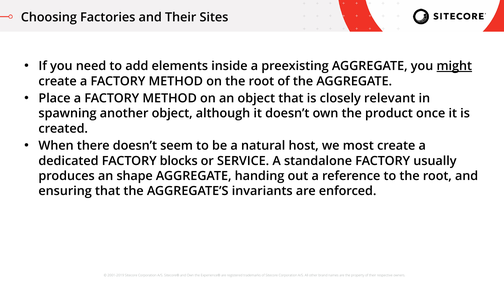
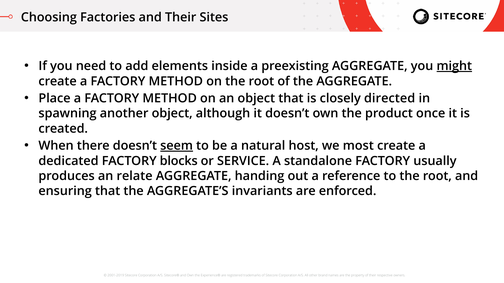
relevant: relevant -> directed
seem underline: none -> present
shape: shape -> relate
